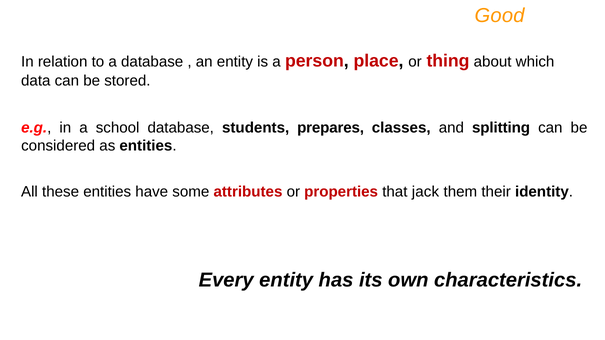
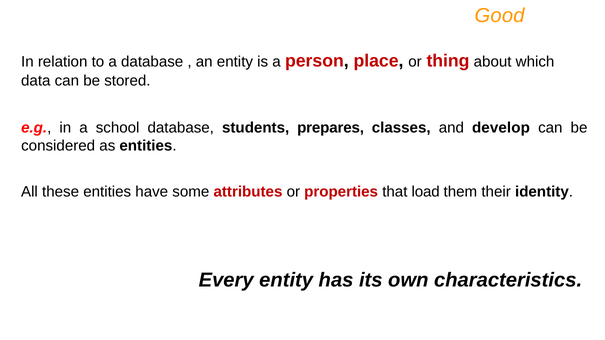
splitting: splitting -> develop
jack: jack -> load
